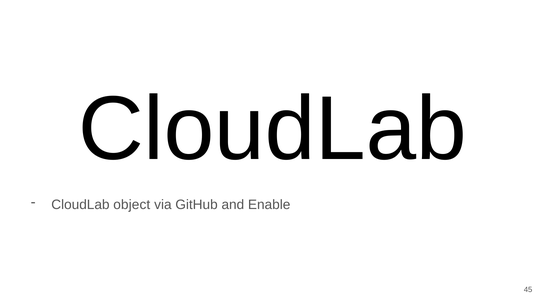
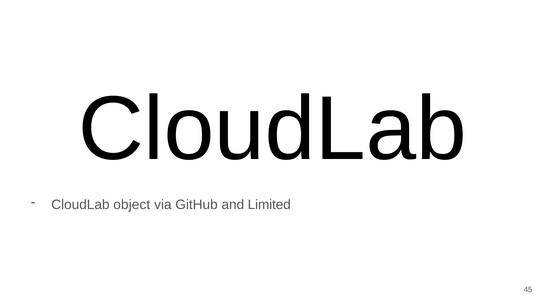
Enable: Enable -> Limited
